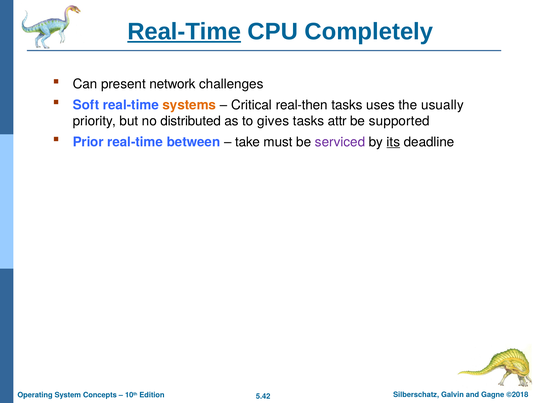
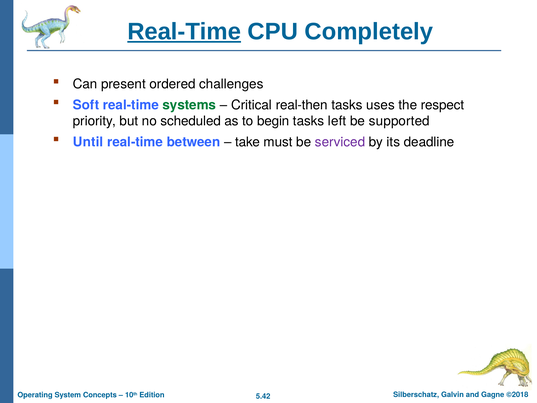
network: network -> ordered
systems colour: orange -> green
usually: usually -> respect
distributed: distributed -> scheduled
gives: gives -> begin
attr: attr -> left
Prior: Prior -> Until
its underline: present -> none
